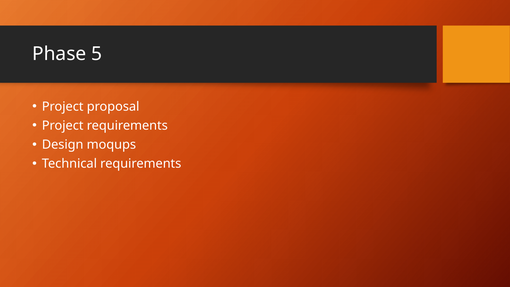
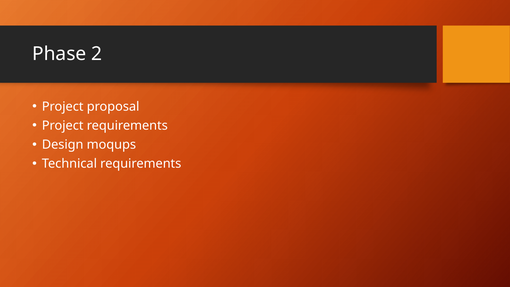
5: 5 -> 2
